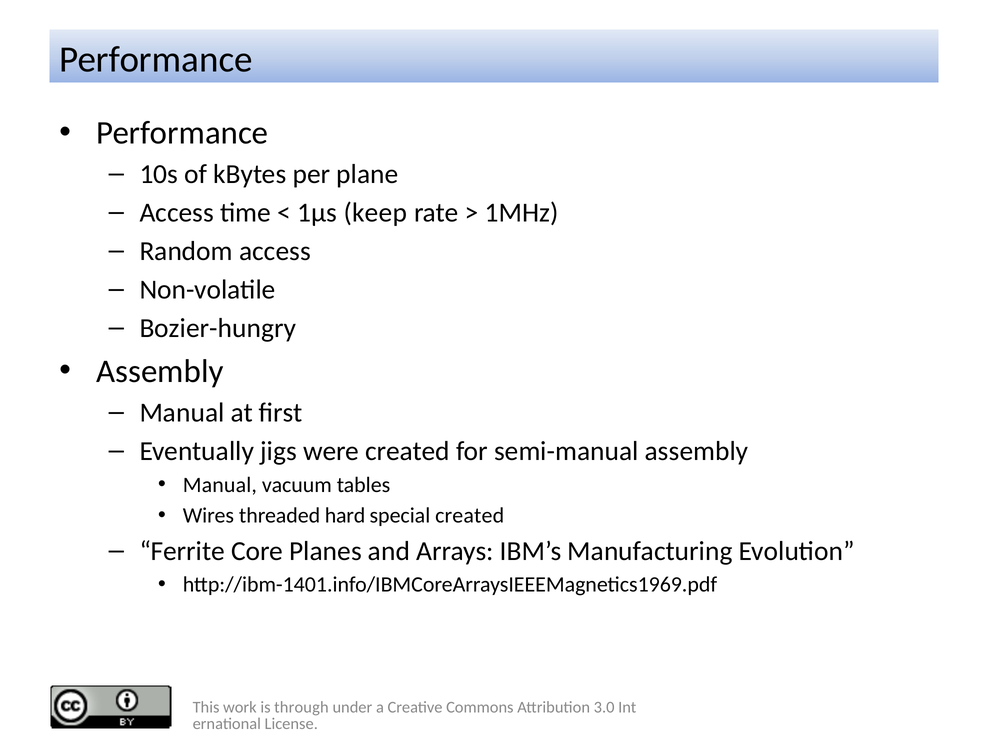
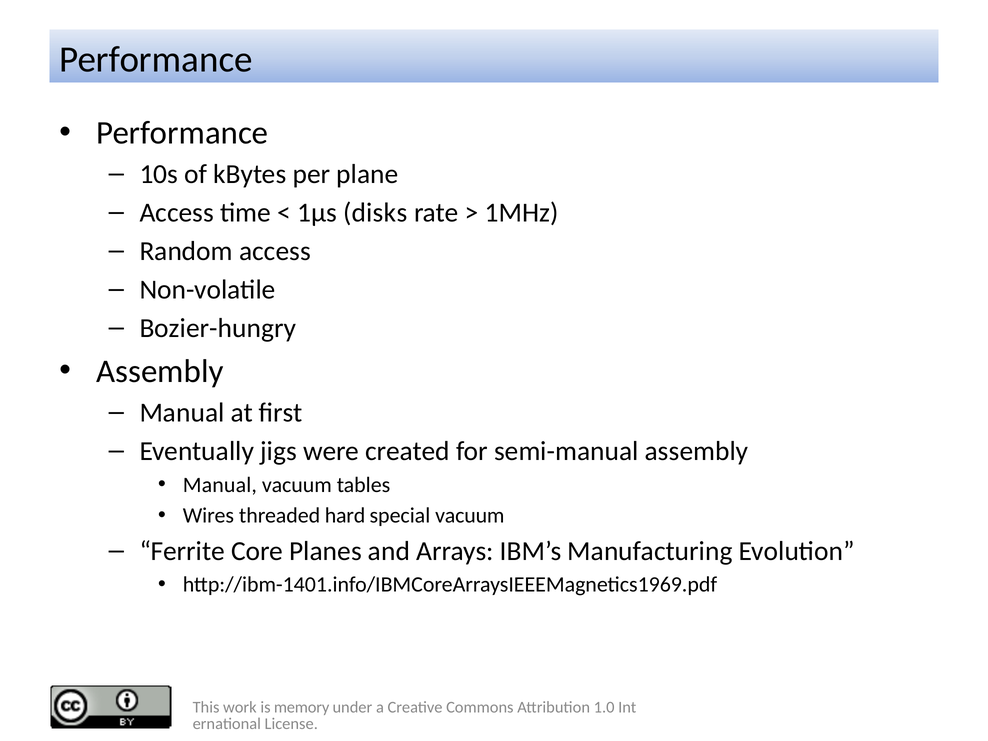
keep: keep -> disks
special created: created -> vacuum
through: through -> memory
3.0: 3.0 -> 1.0
